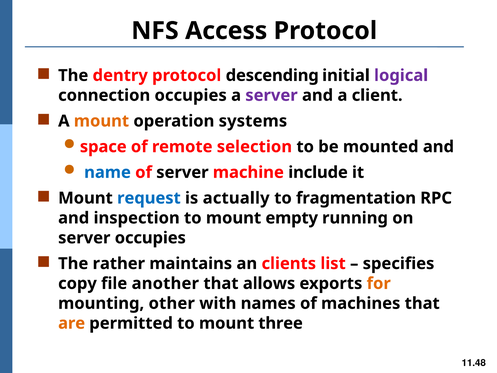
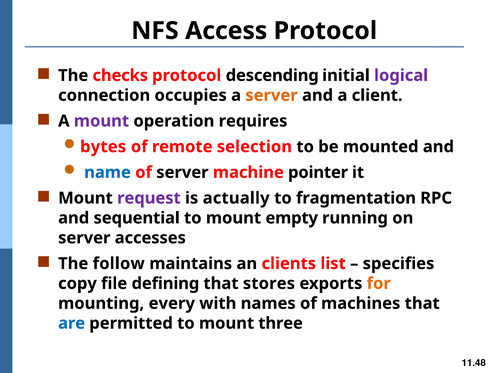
dentry: dentry -> checks
server at (271, 95) colour: purple -> orange
mount at (101, 121) colour: orange -> purple
systems: systems -> requires
space: space -> bytes
include: include -> pointer
request colour: blue -> purple
inspection: inspection -> sequential
server occupies: occupies -> accesses
rather: rather -> follow
another: another -> defining
allows: allows -> stores
other: other -> every
are colour: orange -> blue
